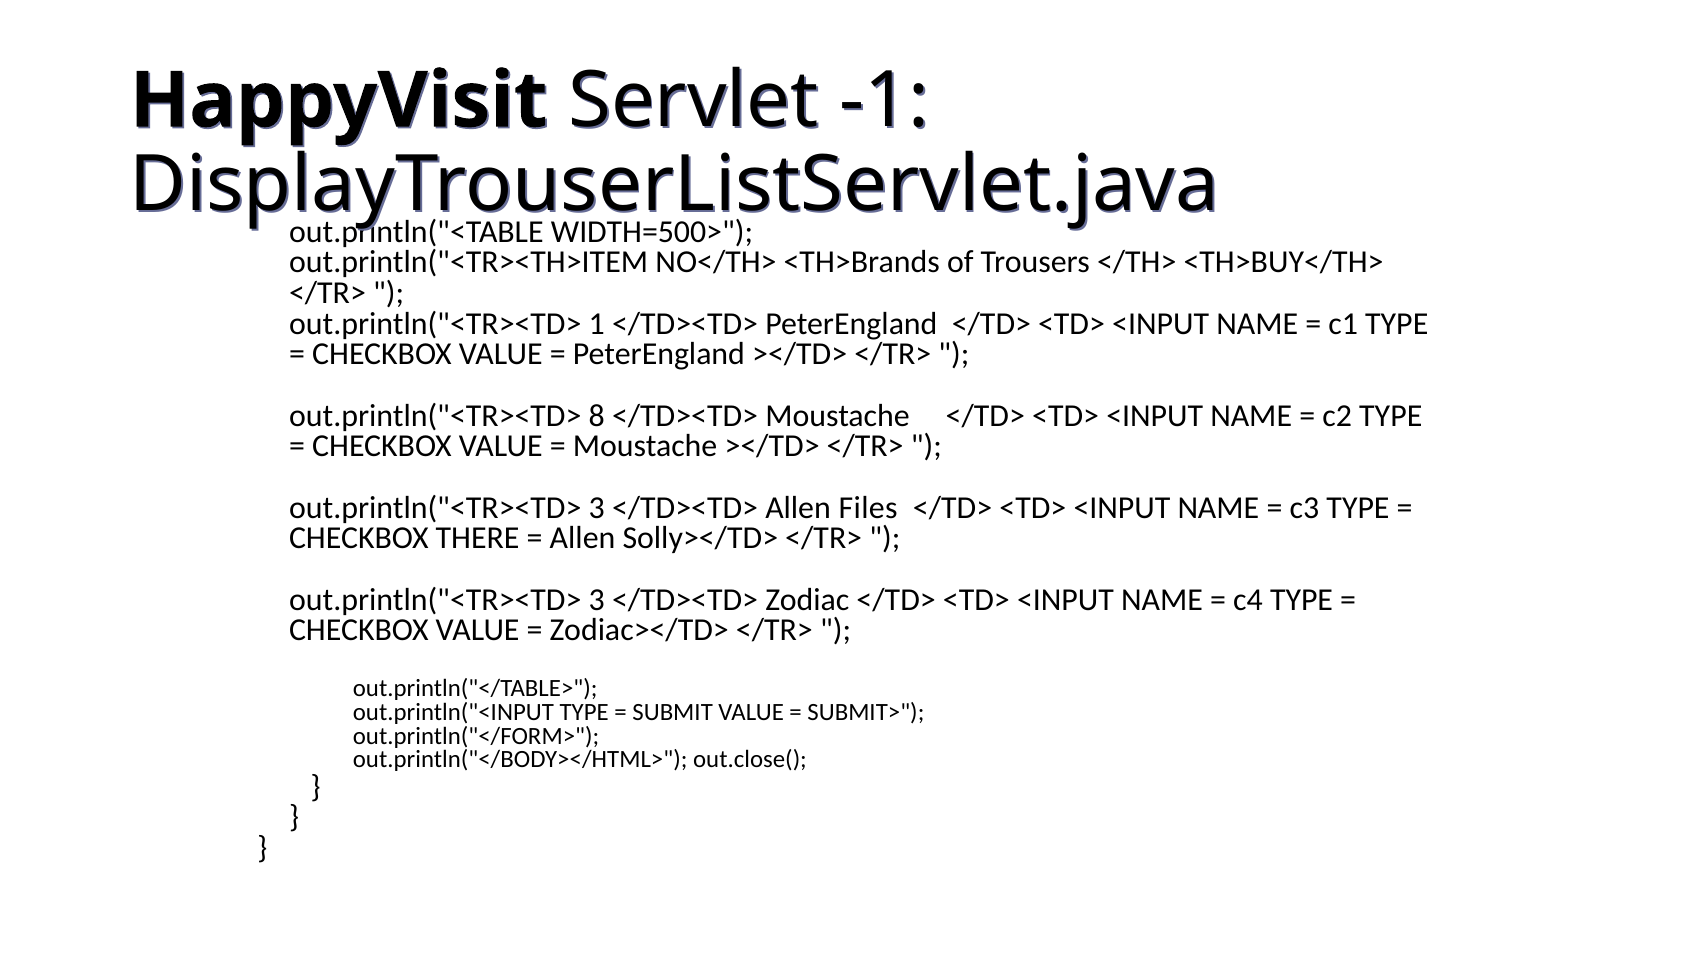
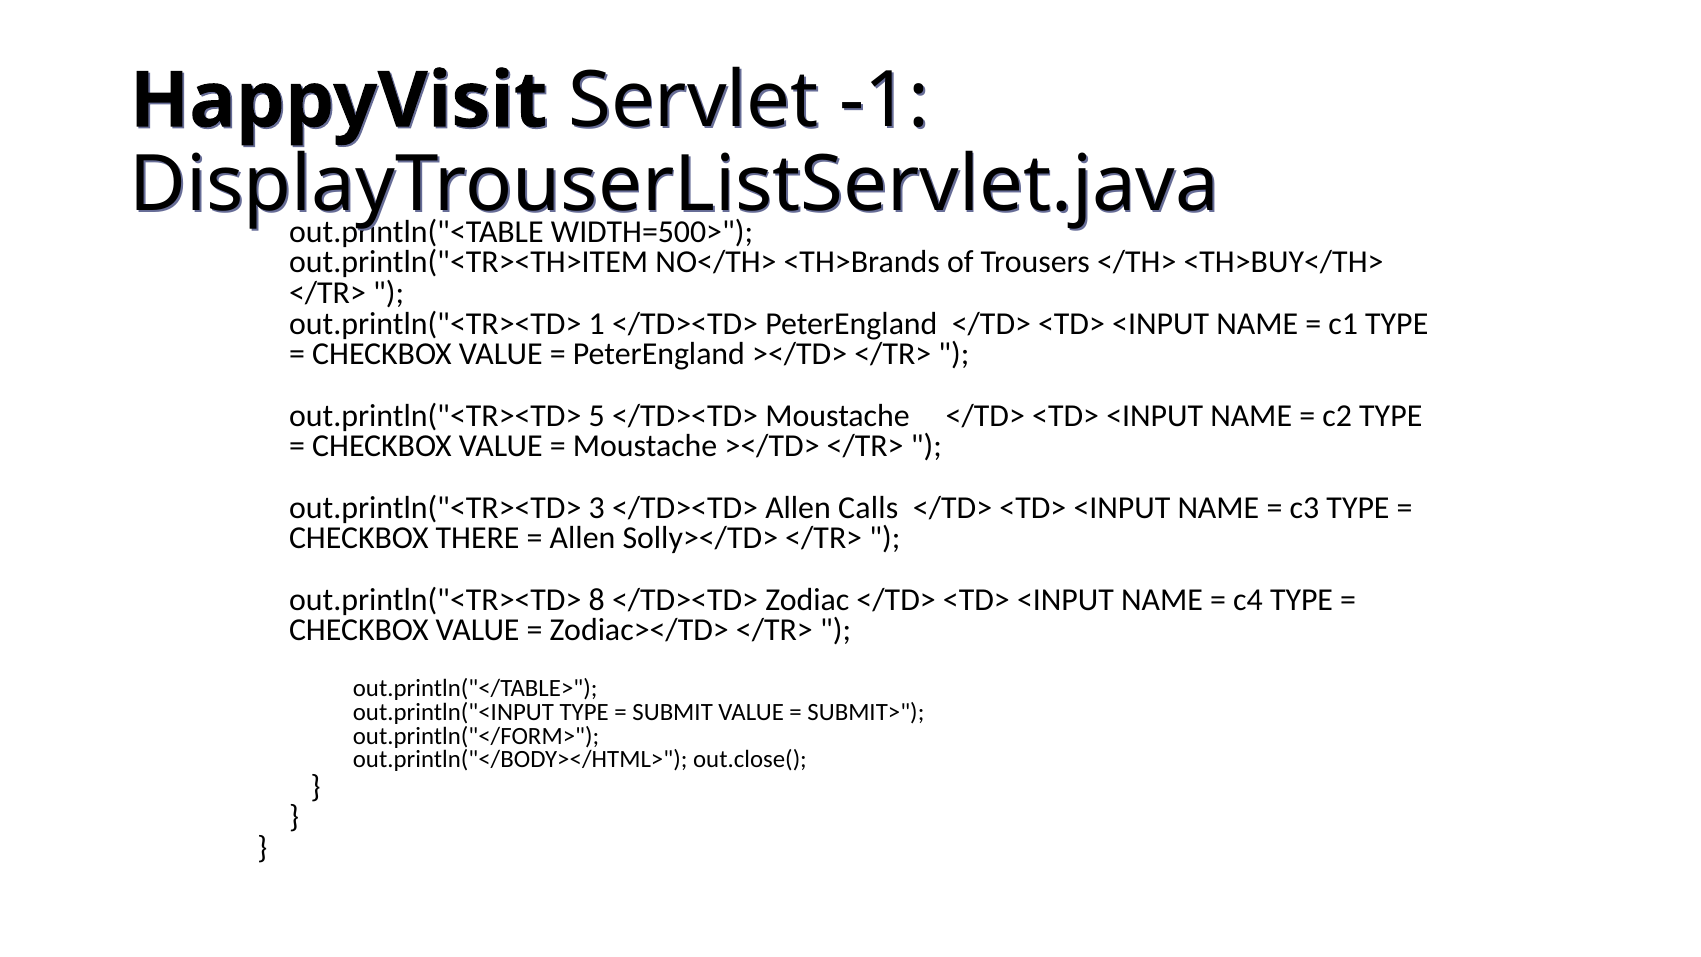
8: 8 -> 5
Files: Files -> Calls
3 at (597, 599): 3 -> 8
